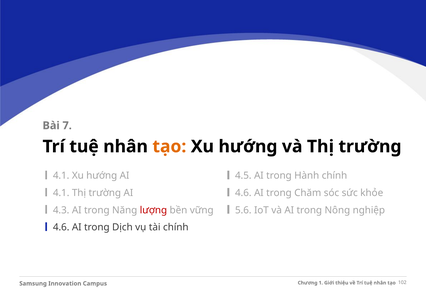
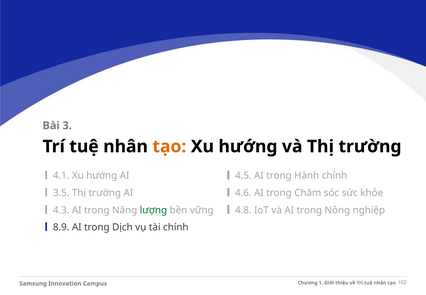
7: 7 -> 3
4.1 at (61, 193): 4.1 -> 3.5
lượng colour: red -> green
5.6: 5.6 -> 4.8
4.6 at (61, 227): 4.6 -> 8.9
